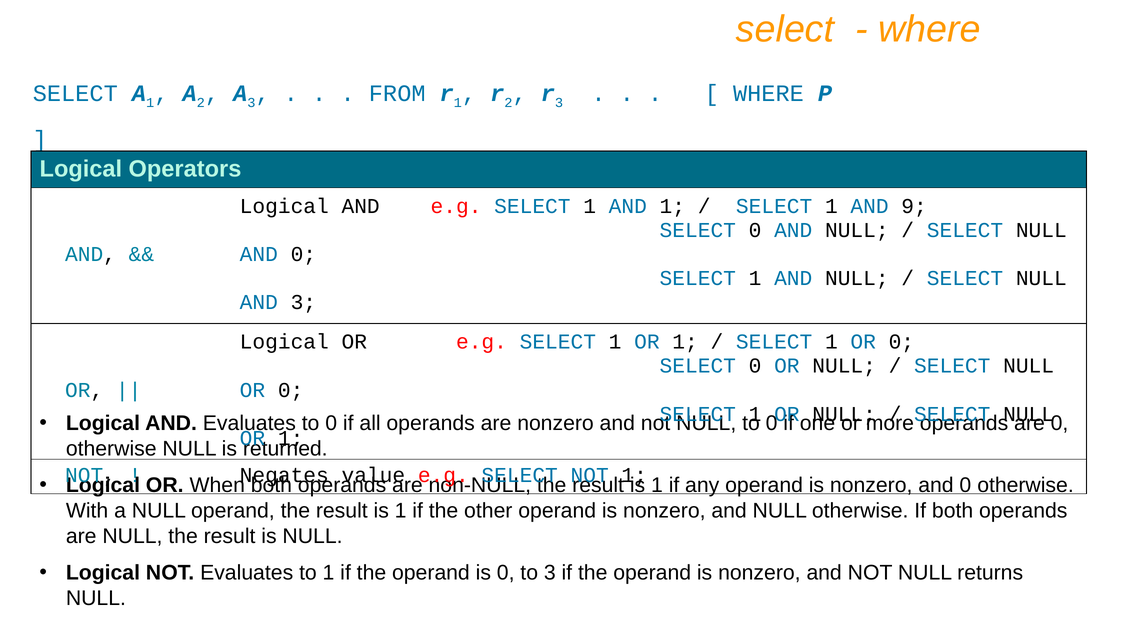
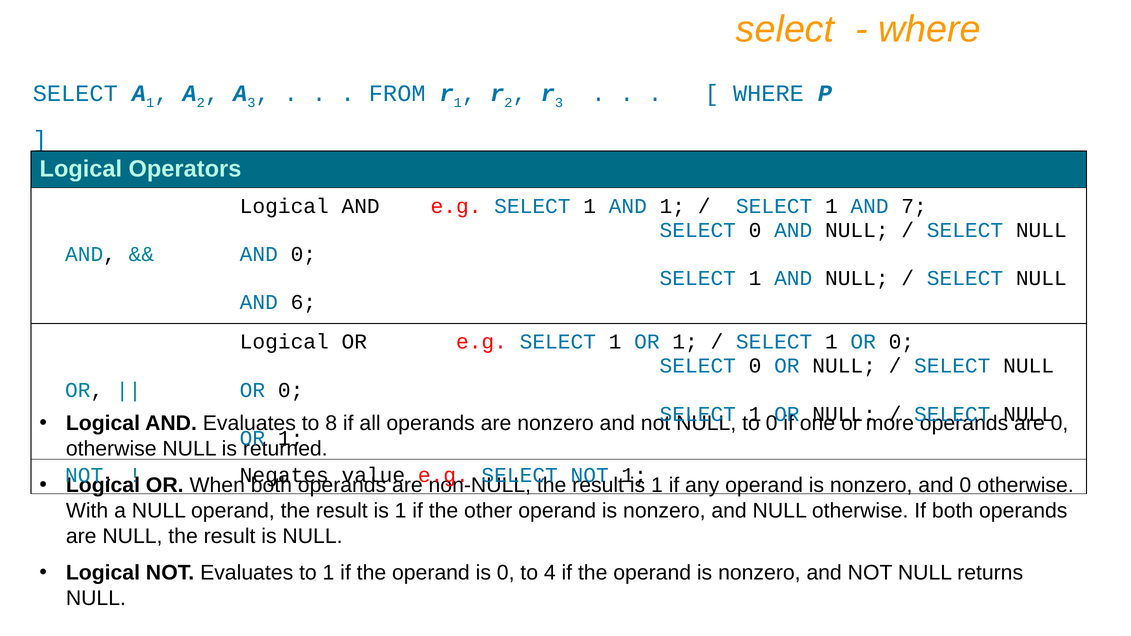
9: 9 -> 7
AND 3: 3 -> 6
Evaluates to 0: 0 -> 8
to 3: 3 -> 4
